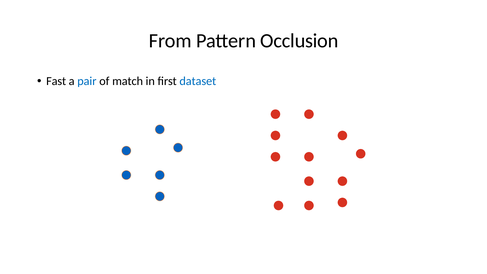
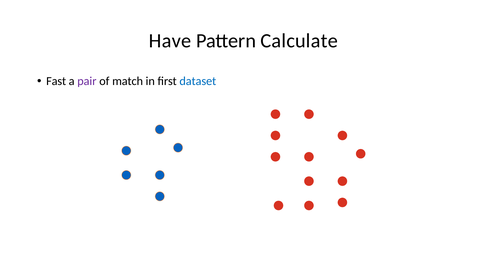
From: From -> Have
Occlusion: Occlusion -> Calculate
pair colour: blue -> purple
